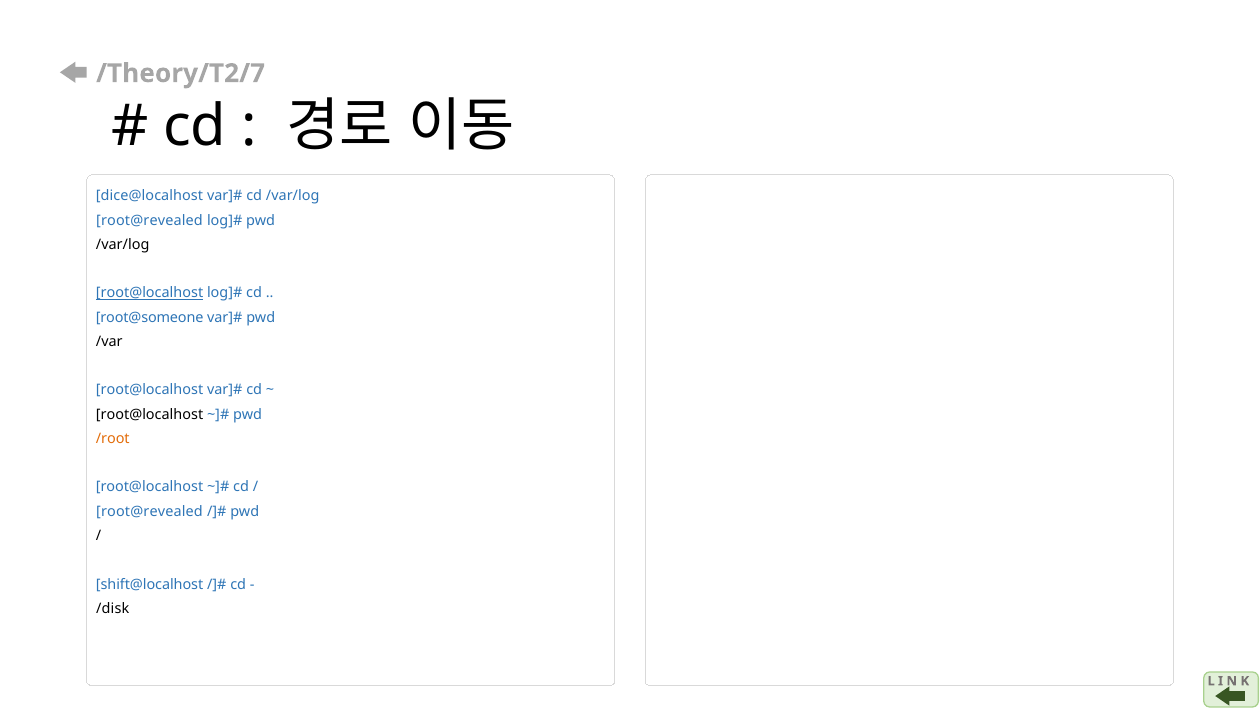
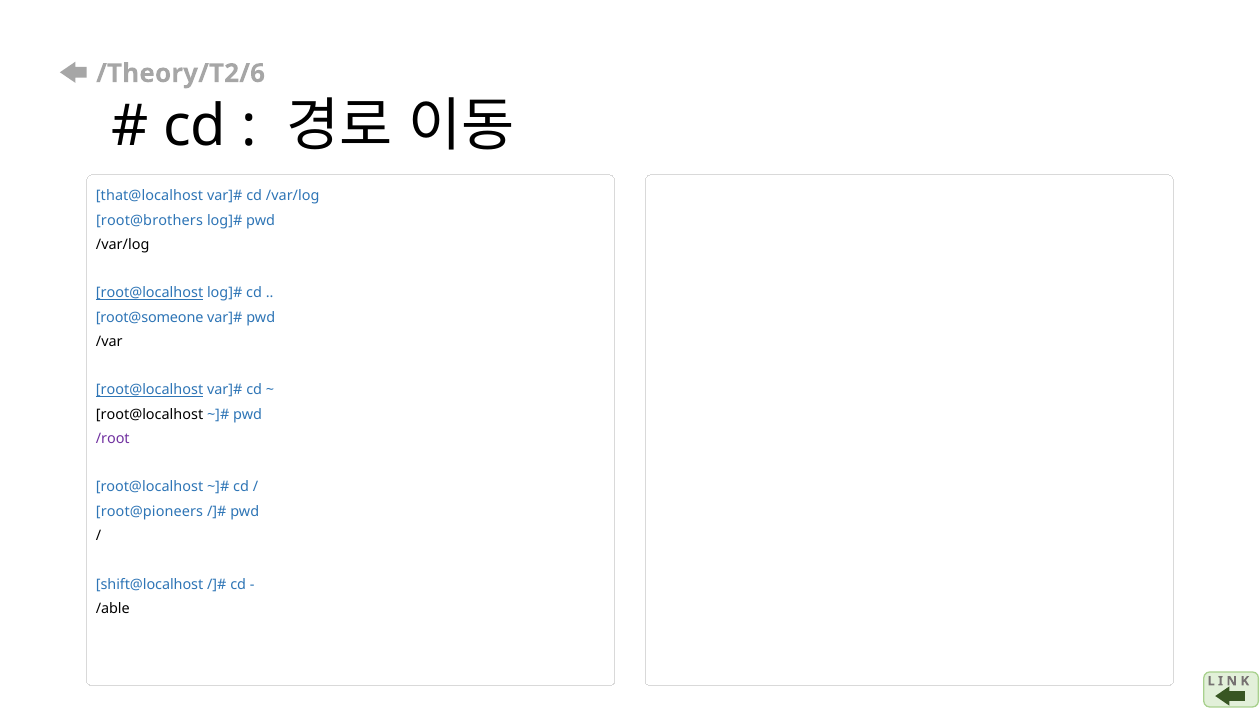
/Theory/T2/7: /Theory/T2/7 -> /Theory/T2/6
dice@localhost: dice@localhost -> that@localhost
root@revealed at (149, 220): root@revealed -> root@brothers
root@localhost at (150, 390) underline: none -> present
/root colour: orange -> purple
root@revealed at (149, 511): root@revealed -> root@pioneers
/disk: /disk -> /able
